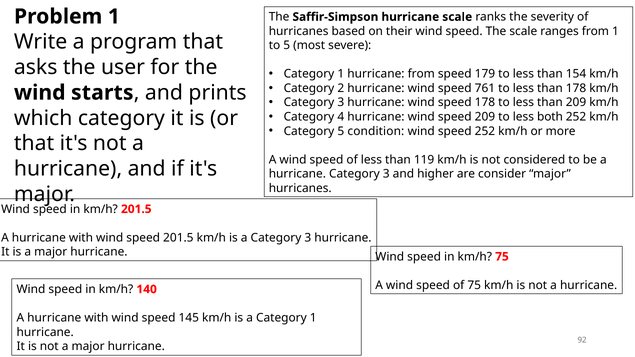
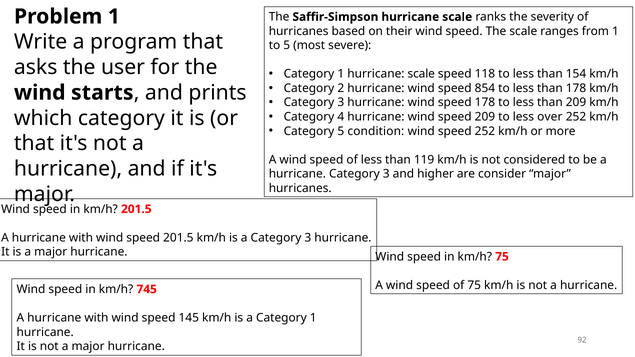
1 hurricane from: from -> scale
179: 179 -> 118
761: 761 -> 854
both: both -> over
140: 140 -> 745
